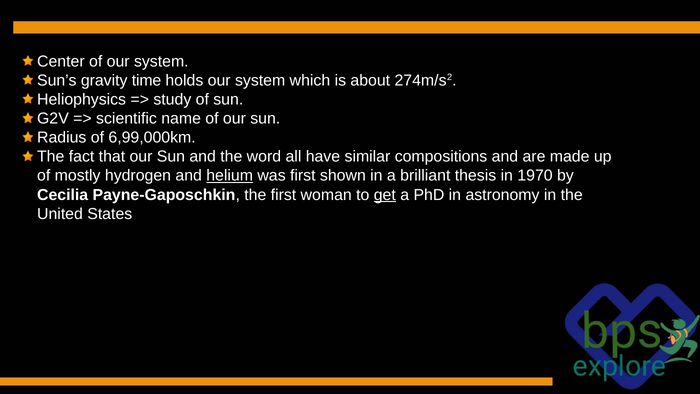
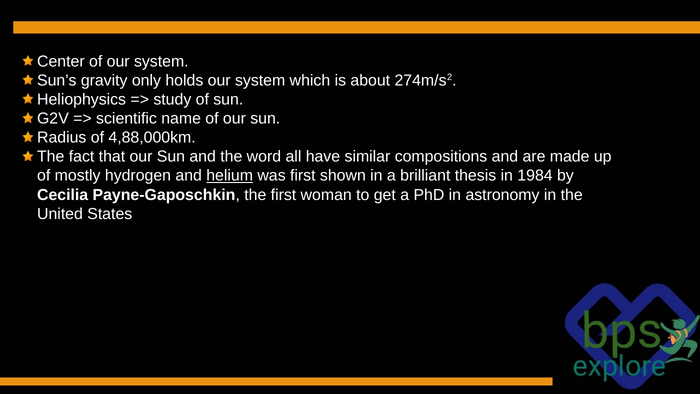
time: time -> only
6,99,000km: 6,99,000km -> 4,88,000km
1970: 1970 -> 1984
get underline: present -> none
